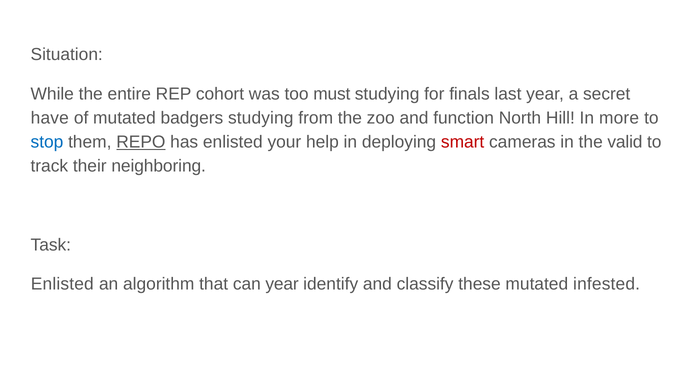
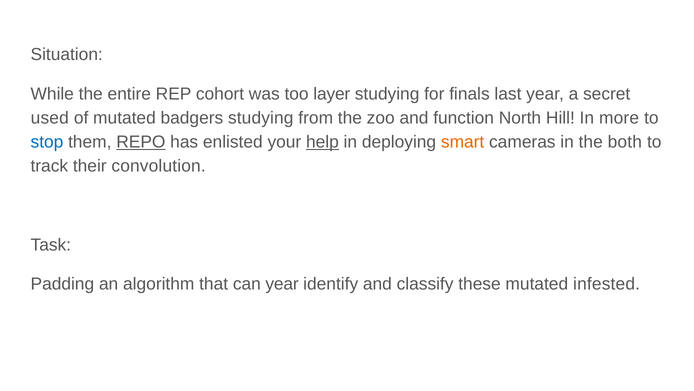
must: must -> layer
have: have -> used
help underline: none -> present
smart colour: red -> orange
valid: valid -> both
neighboring: neighboring -> convolution
Enlisted at (62, 284): Enlisted -> Padding
